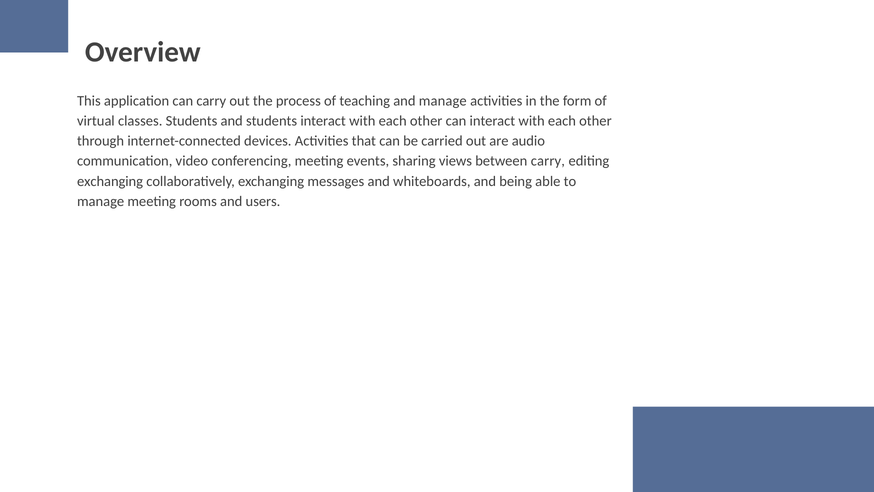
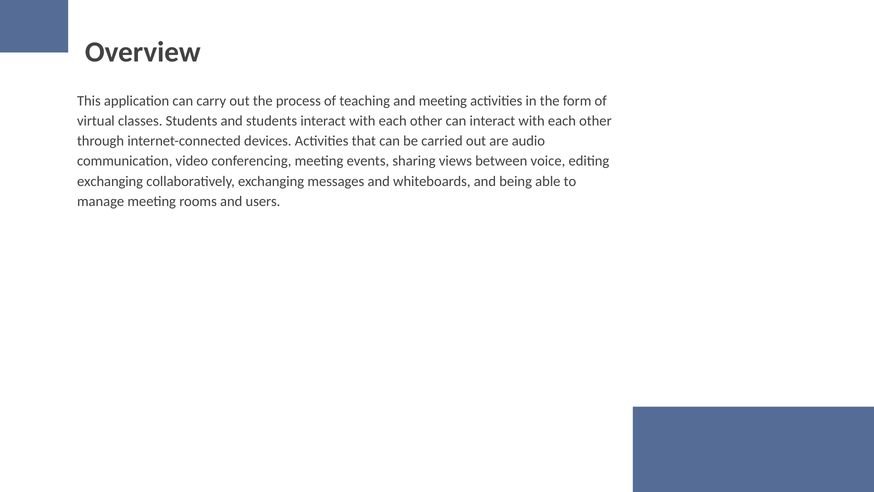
and manage: manage -> meeting
between carry: carry -> voice
